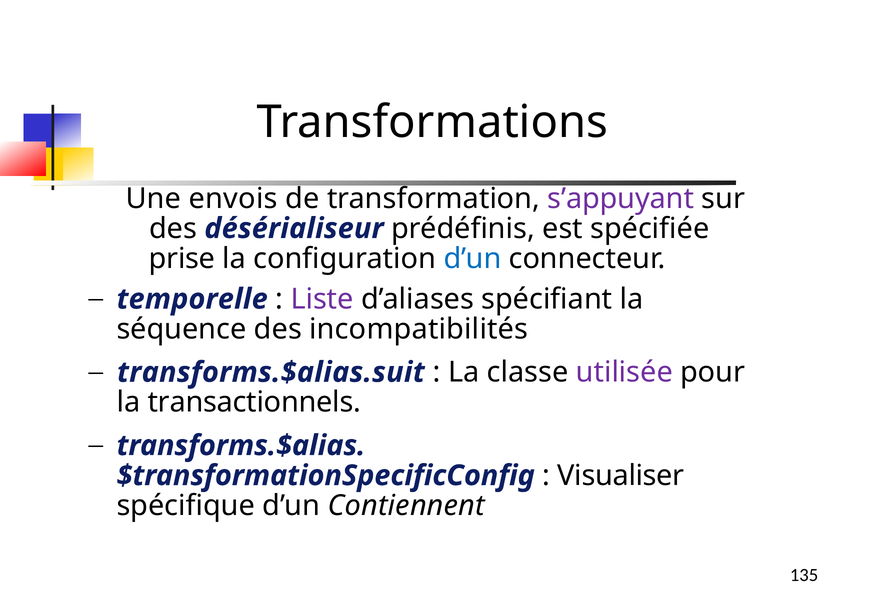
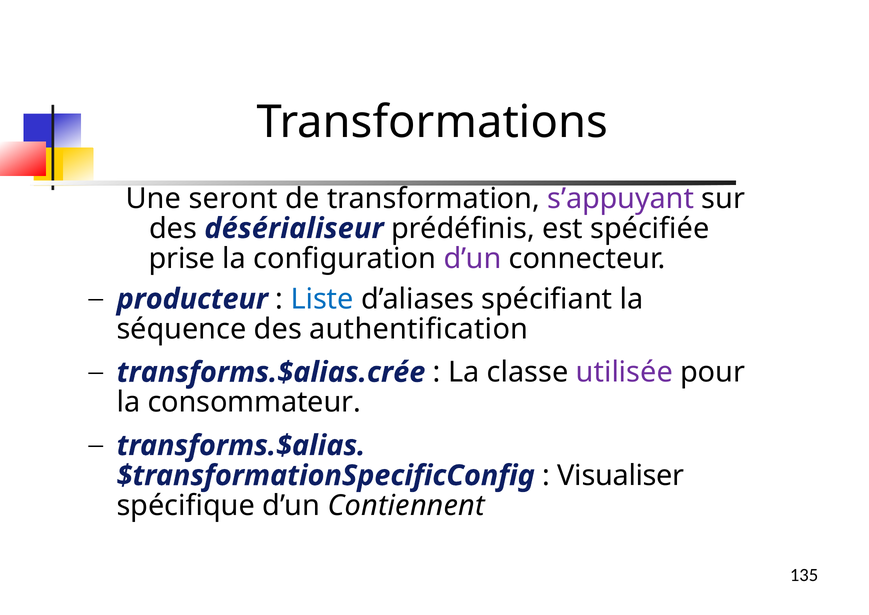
envois: envois -> seront
d’un at (472, 258) colour: blue -> purple
temporelle: temporelle -> producteur
Liste colour: purple -> blue
incompatibilités: incompatibilités -> authentification
transforms.$alias.suit: transforms.$alias.suit -> transforms.$alias.crée
transactionnels: transactionnels -> consommateur
